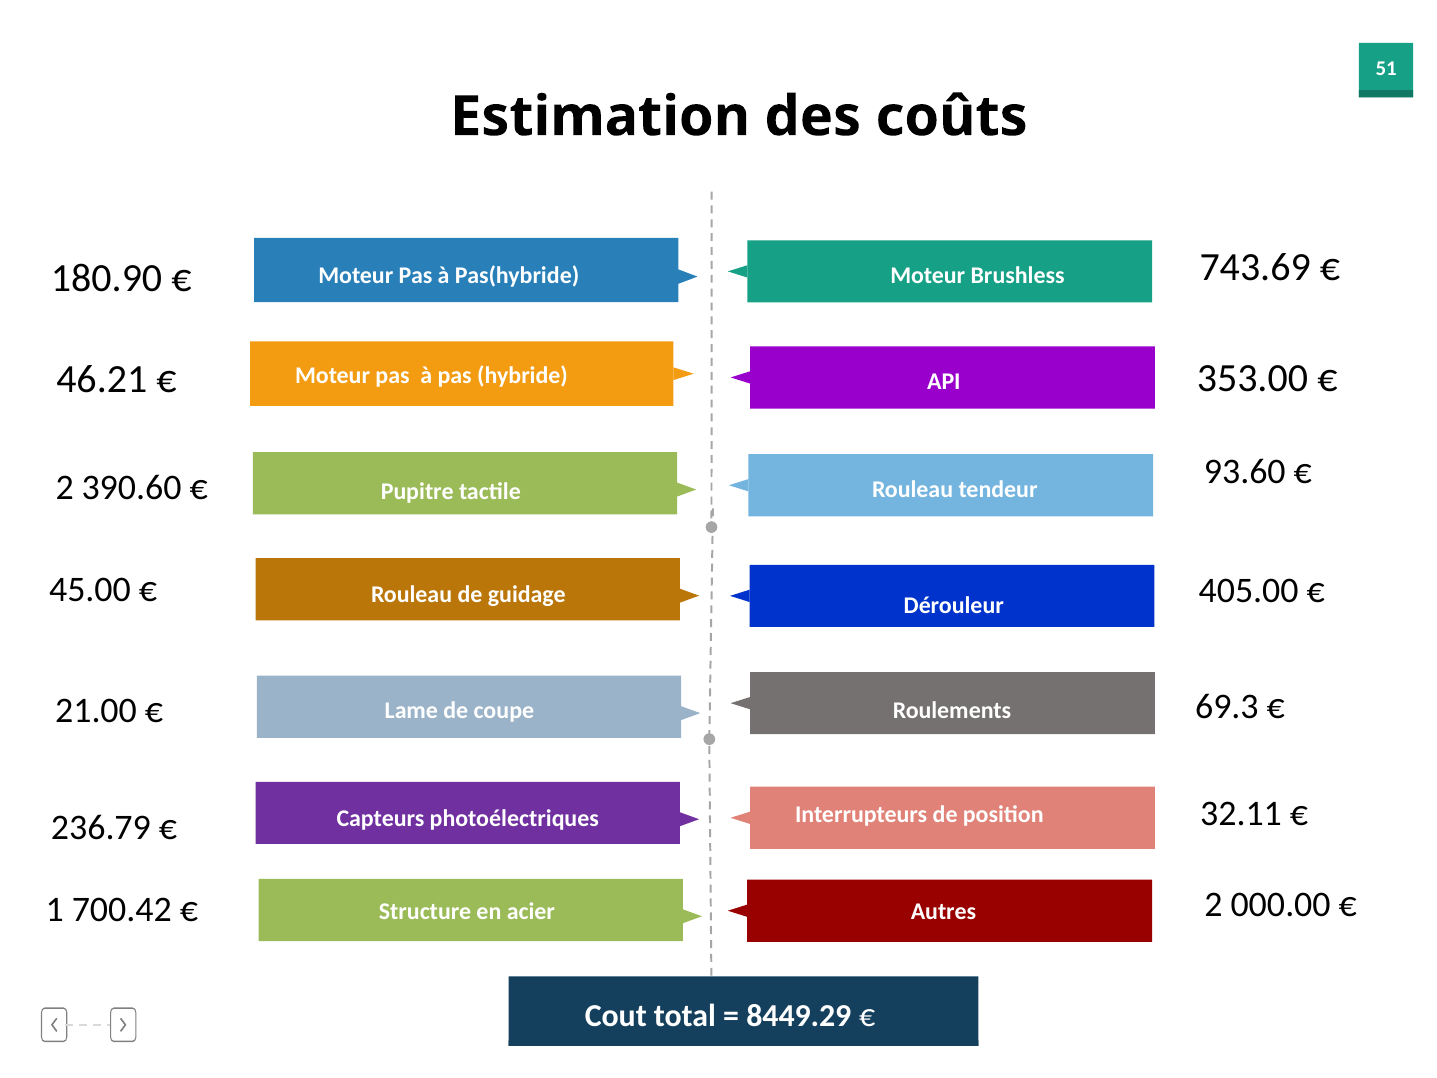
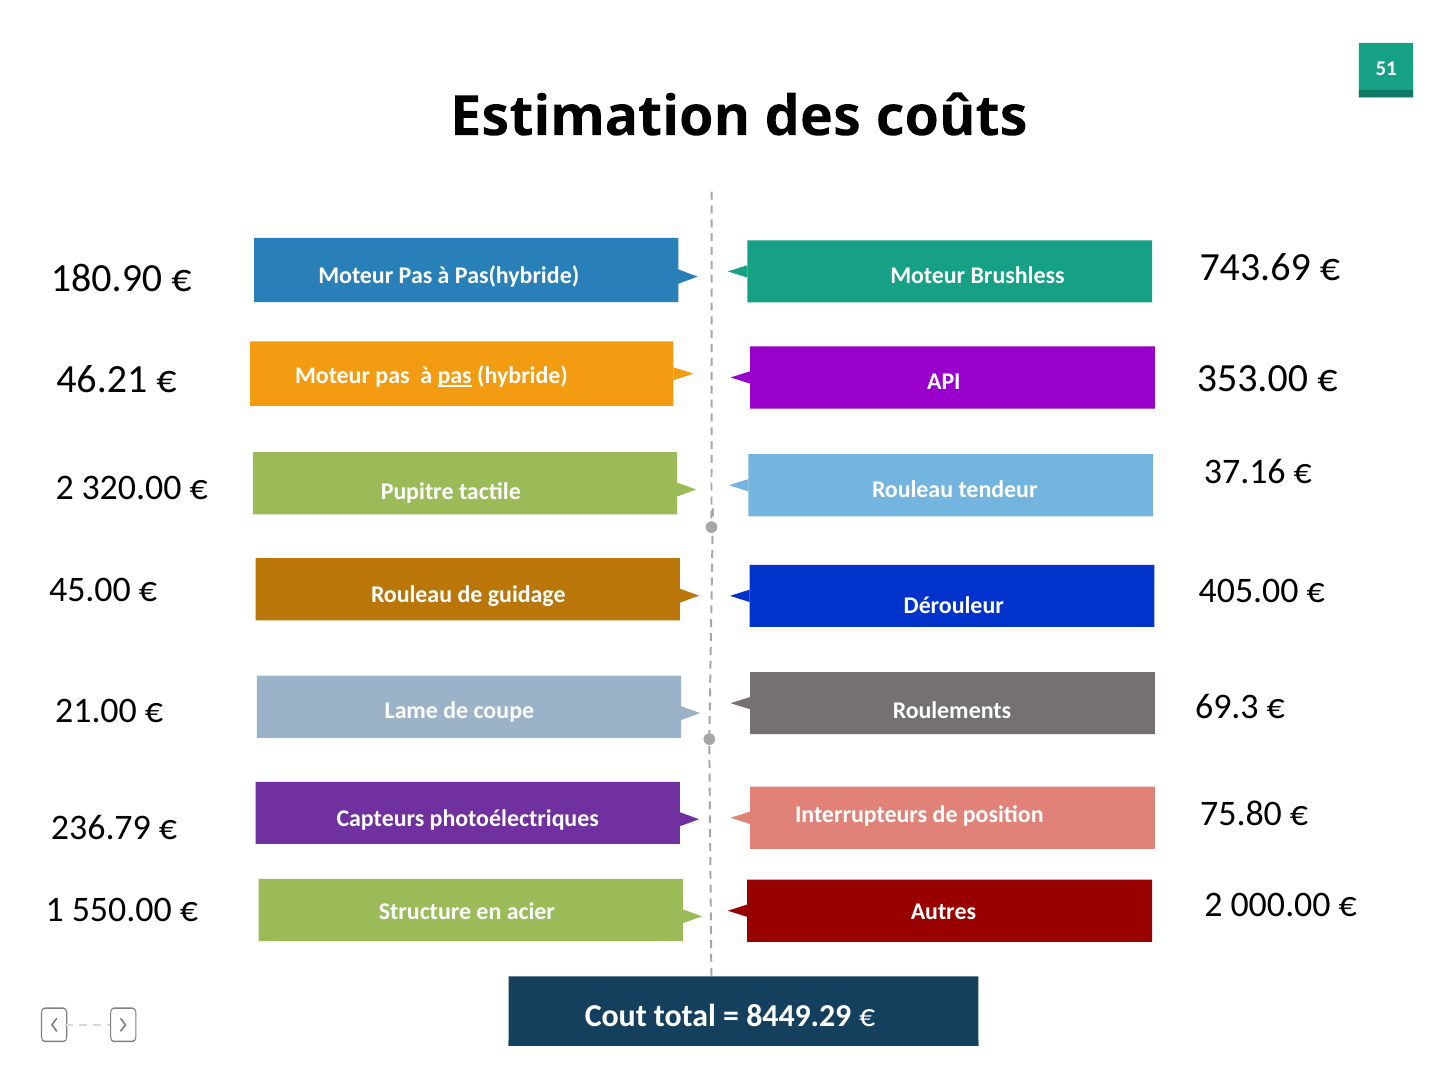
pas at (455, 376) underline: none -> present
93.60: 93.60 -> 37.16
390.60: 390.60 -> 320.00
32.11: 32.11 -> 75.80
700.42: 700.42 -> 550.00
